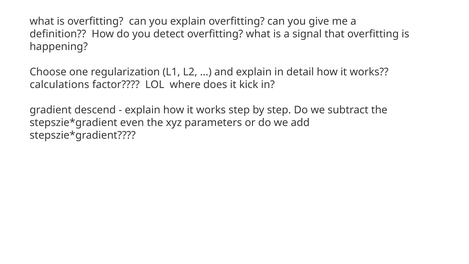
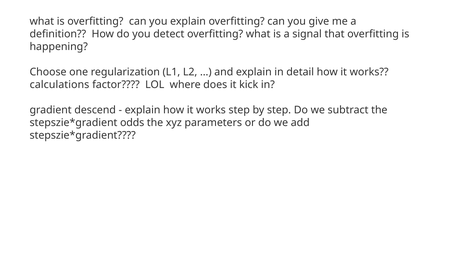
even: even -> odds
